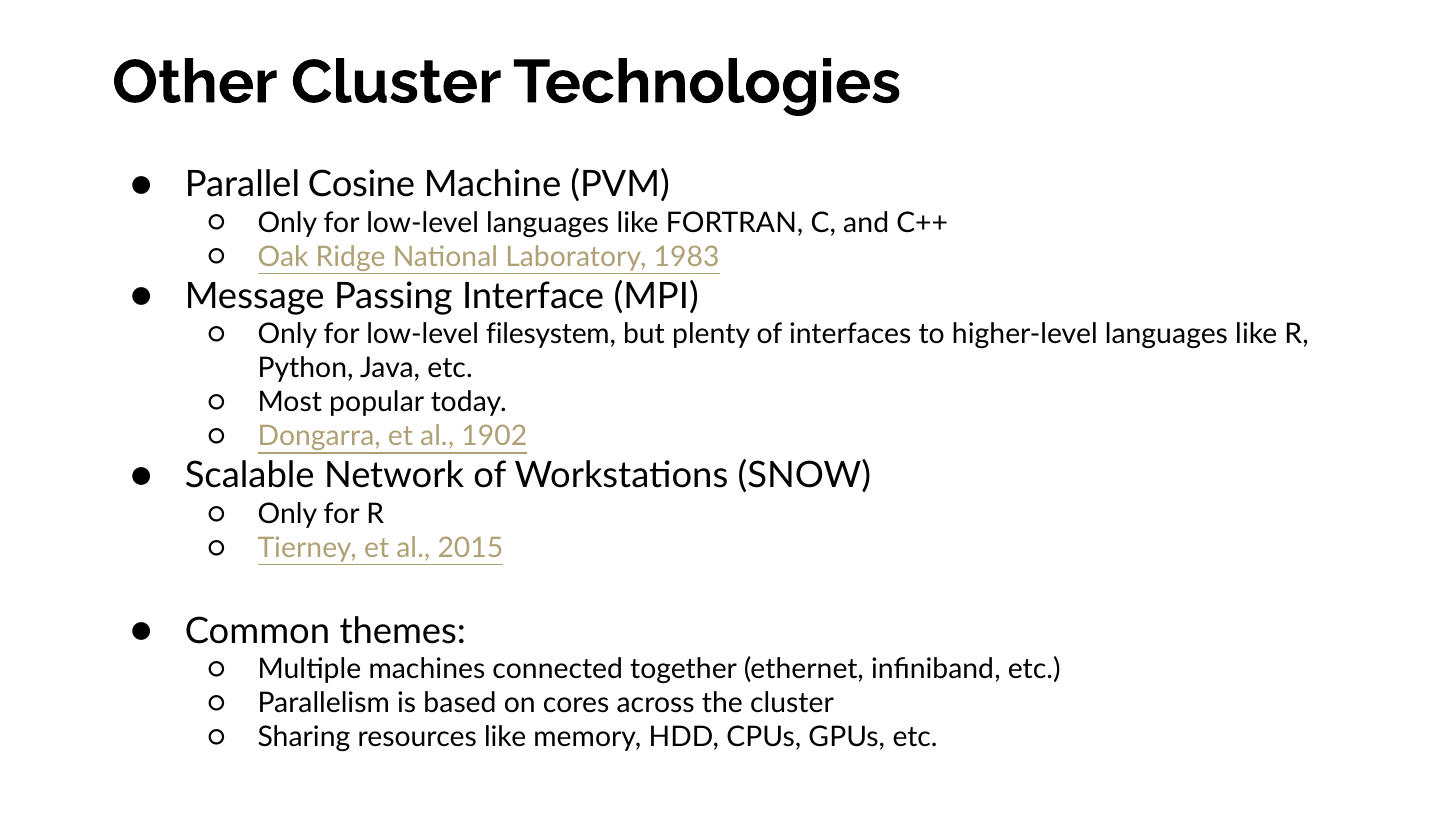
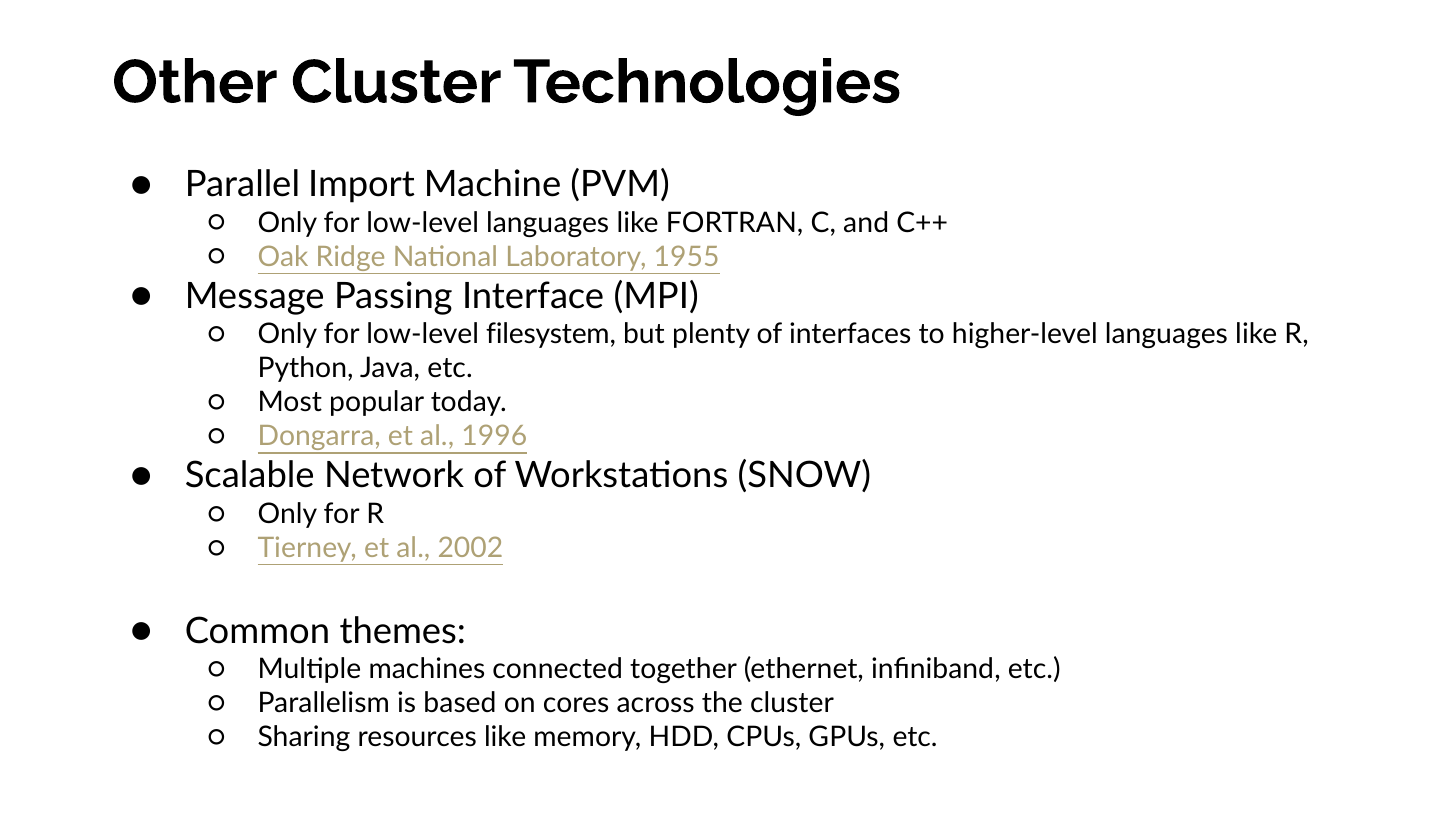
Cosine: Cosine -> Import
1983: 1983 -> 1955
1902: 1902 -> 1996
2015: 2015 -> 2002
